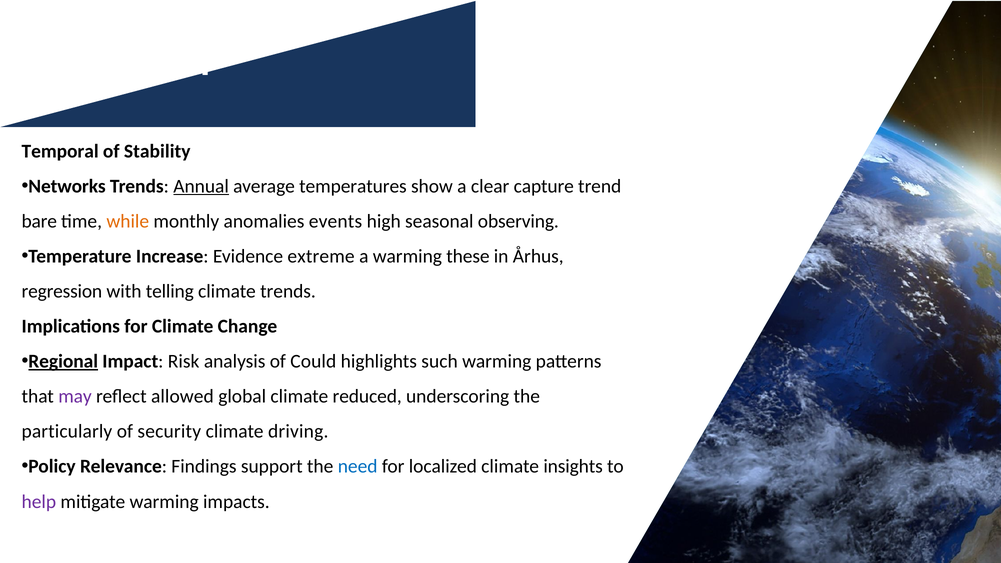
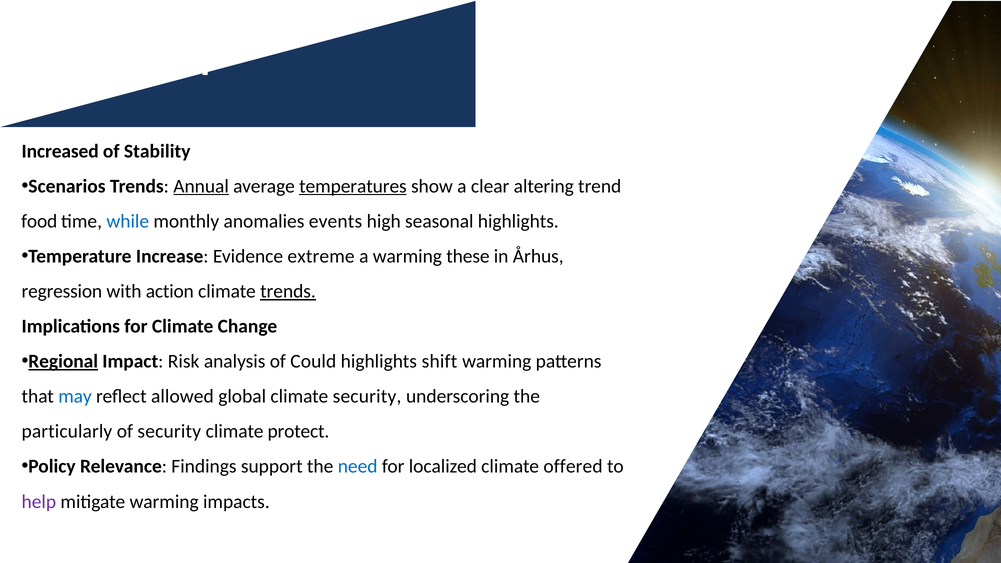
Temporal: Temporal -> Increased
Networks: Networks -> Scenarios
temperatures underline: none -> present
capture: capture -> altering
bare: bare -> food
while colour: orange -> blue
seasonal observing: observing -> highlights
telling: telling -> action
trends at (288, 291) underline: none -> present
such: such -> shift
may colour: purple -> blue
climate reduced: reduced -> security
driving: driving -> protect
insights: insights -> offered
